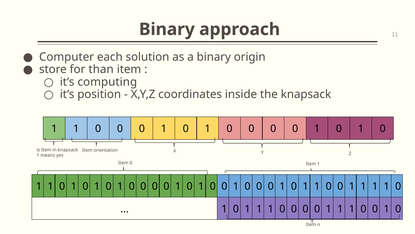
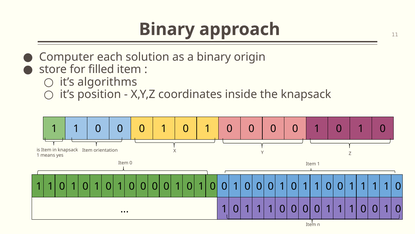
than: than -> filled
computing: computing -> algorithms
